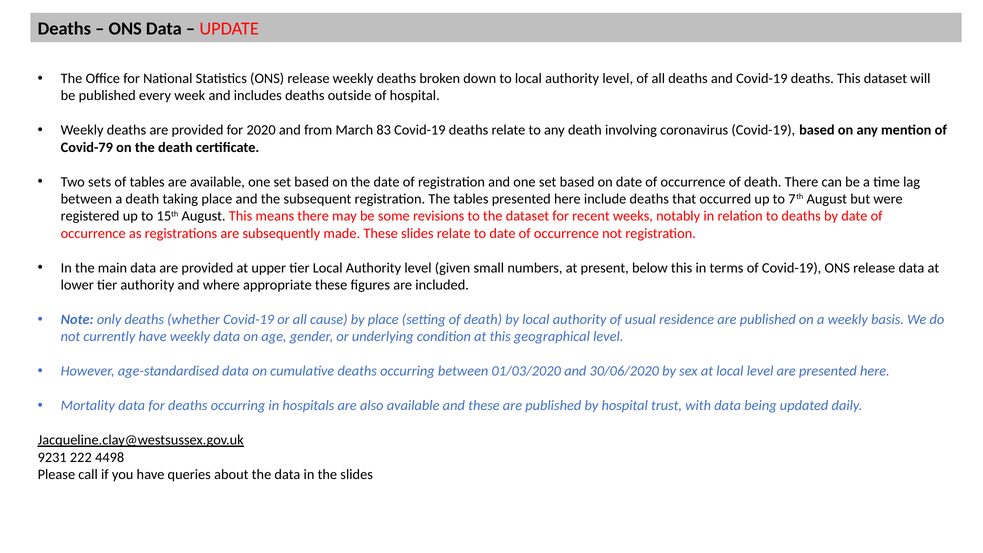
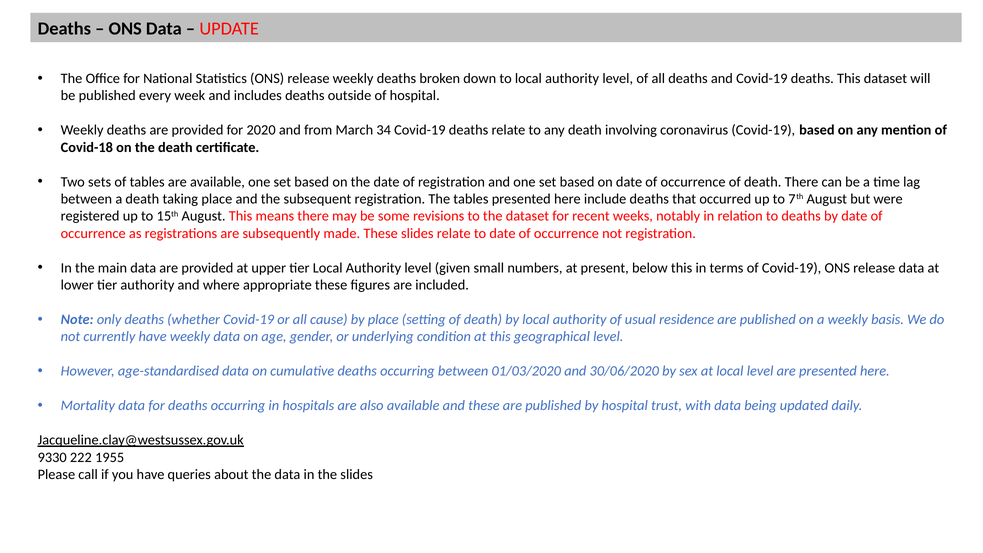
83: 83 -> 34
Covid-79: Covid-79 -> Covid-18
9231: 9231 -> 9330
4498: 4498 -> 1955
